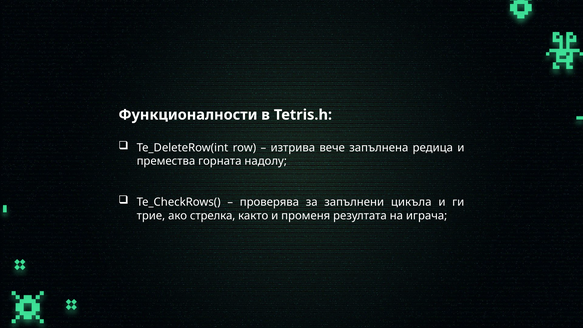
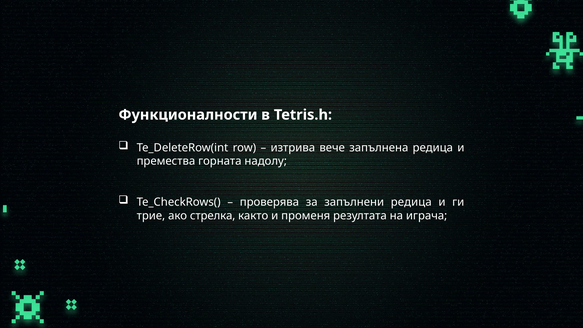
запълнени цикъла: цикъла -> редица
